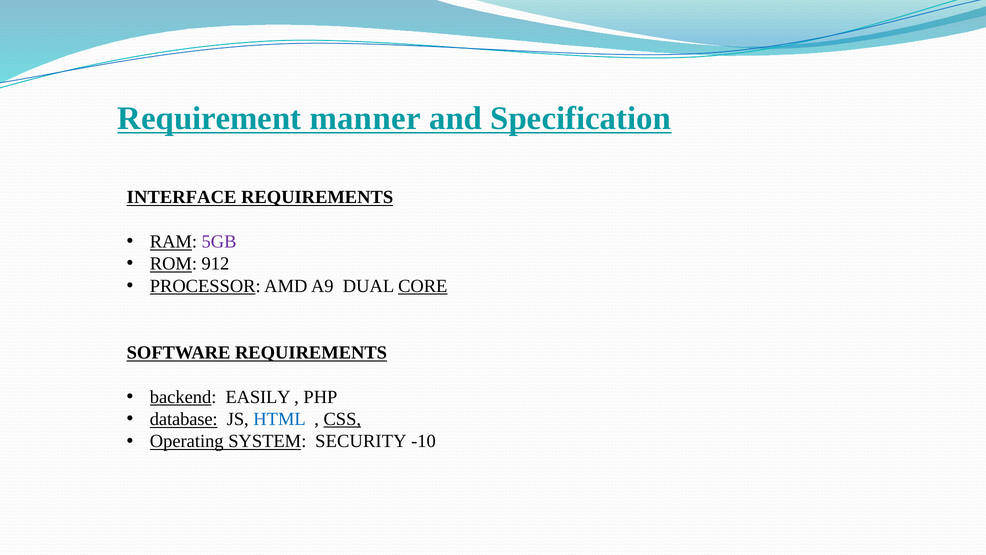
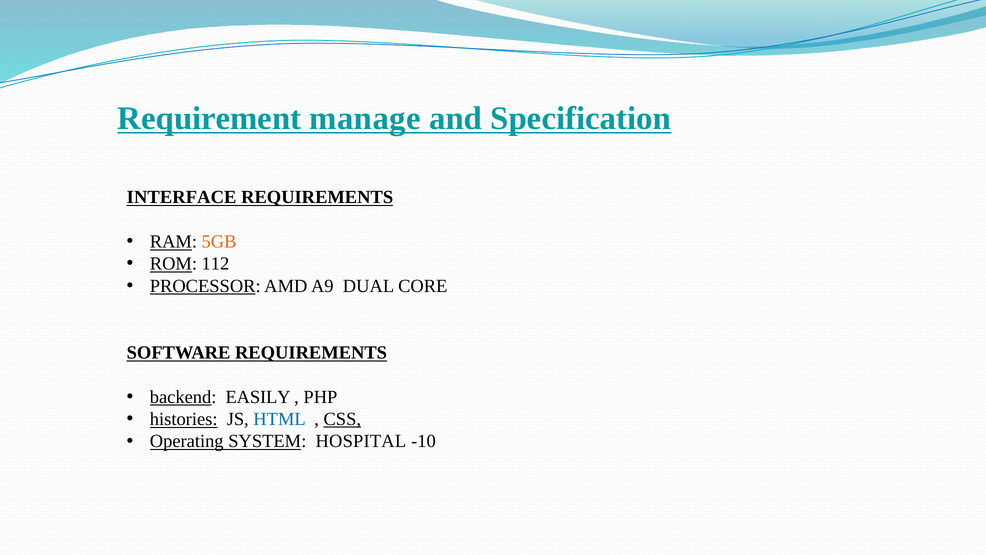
manner: manner -> manage
5GB colour: purple -> orange
912: 912 -> 112
CORE underline: present -> none
database: database -> histories
SECURITY: SECURITY -> HOSPITAL
